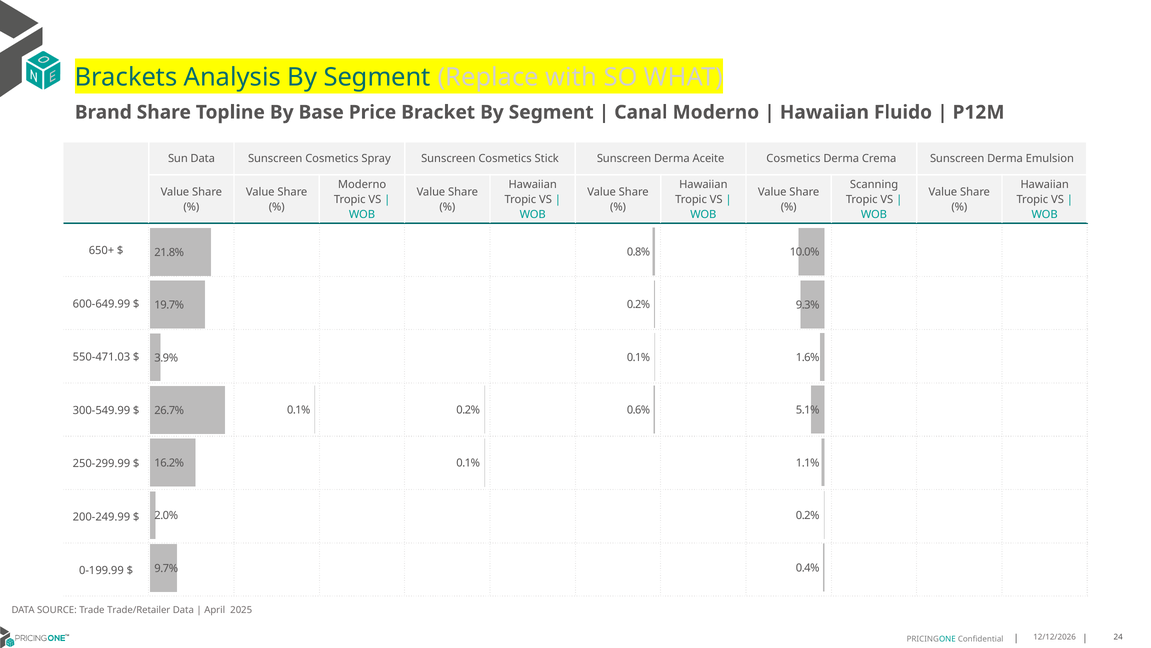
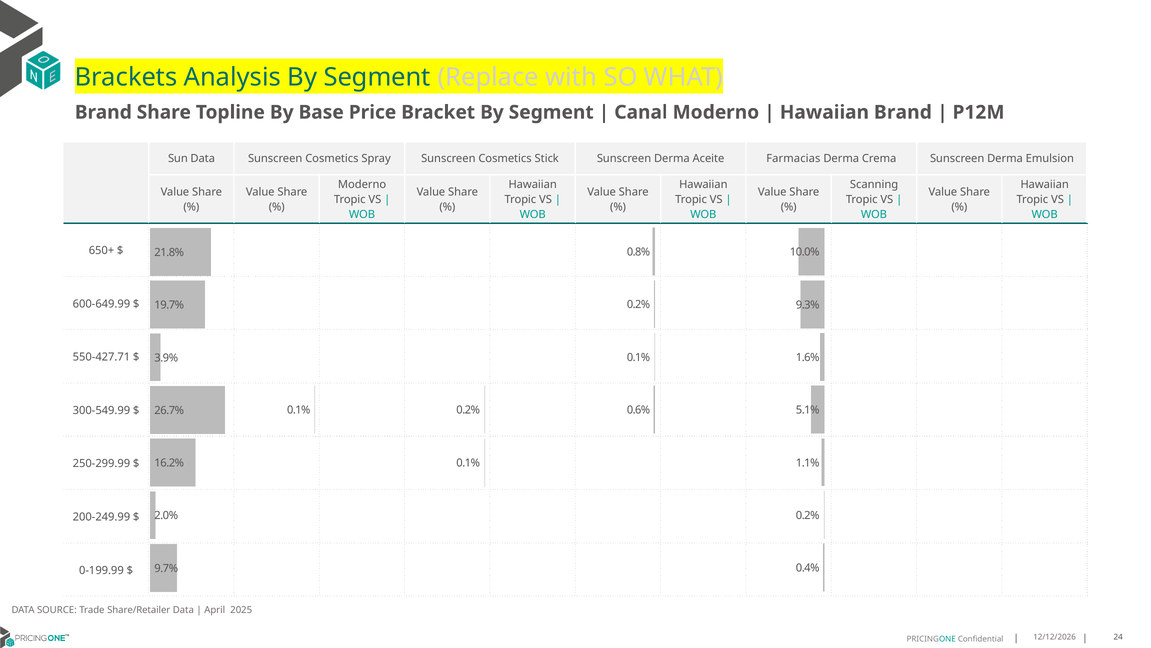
Hawaiian Fluido: Fluido -> Brand
Aceite Cosmetics: Cosmetics -> Farmacias
550-471.03: 550-471.03 -> 550-427.71
Trade/Retailer: Trade/Retailer -> Share/Retailer
